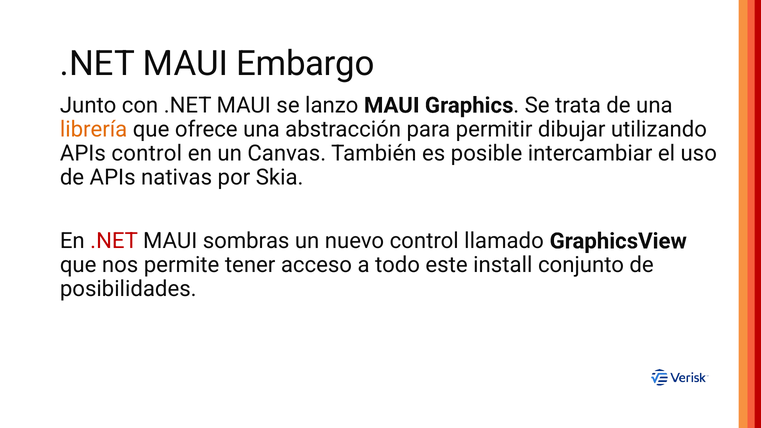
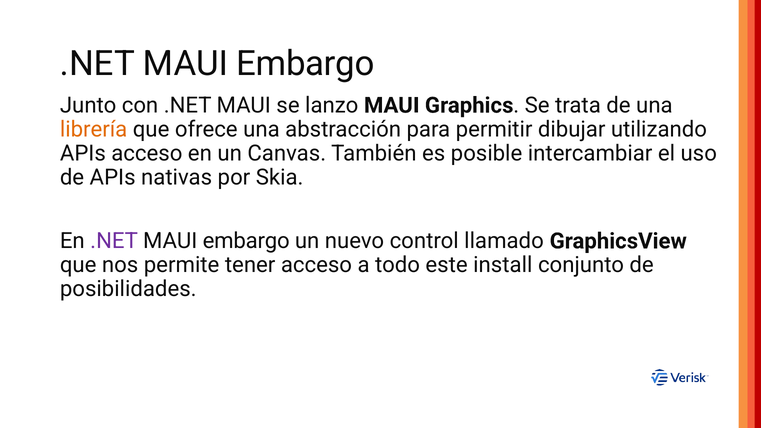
APIs control: control -> acceso
.NET at (114, 241) colour: red -> purple
sombras at (246, 241): sombras -> embargo
